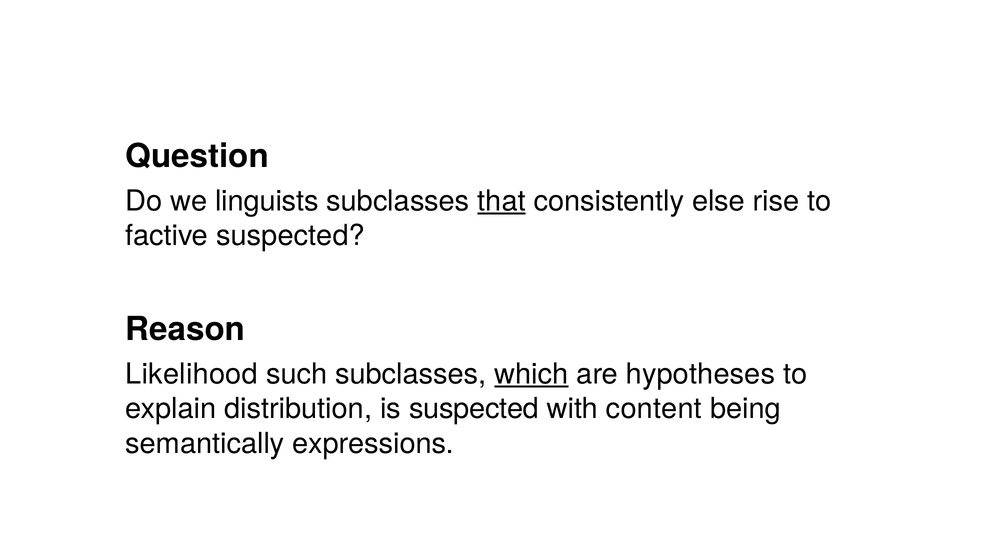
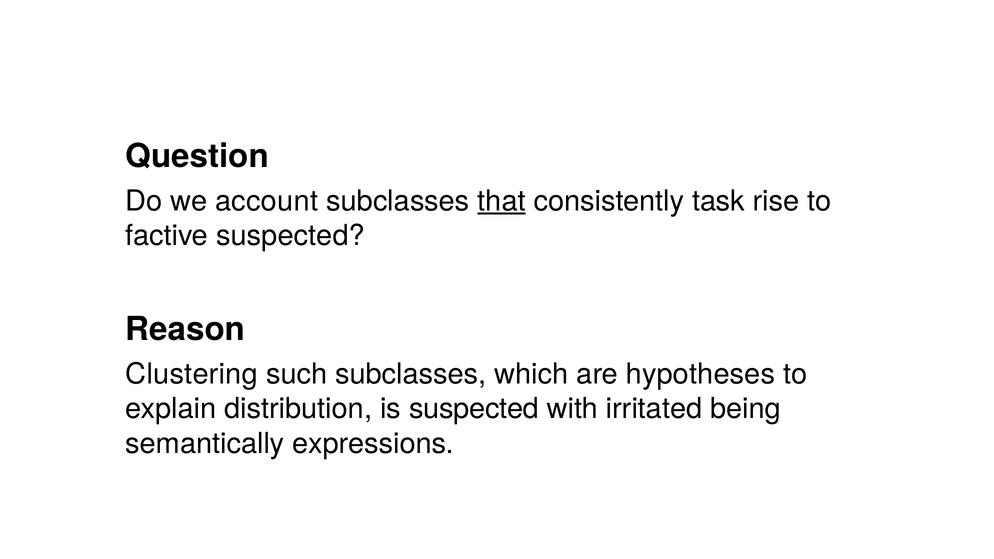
linguists: linguists -> account
else: else -> task
Likelihood: Likelihood -> Clustering
which underline: present -> none
content: content -> irritated
